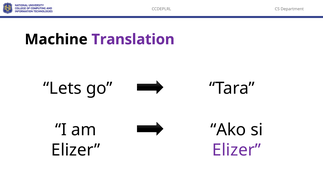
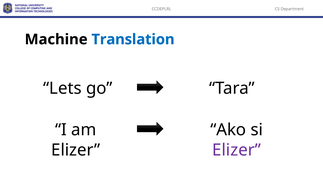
Translation colour: purple -> blue
